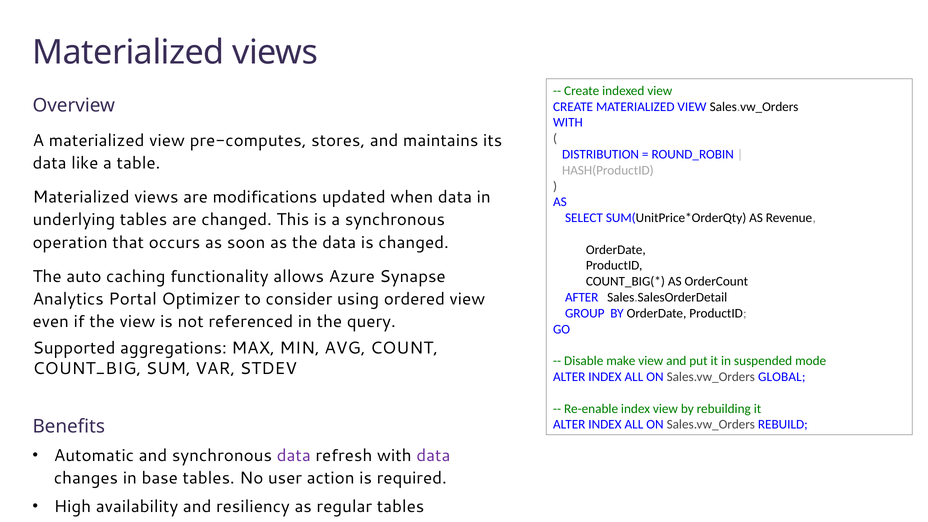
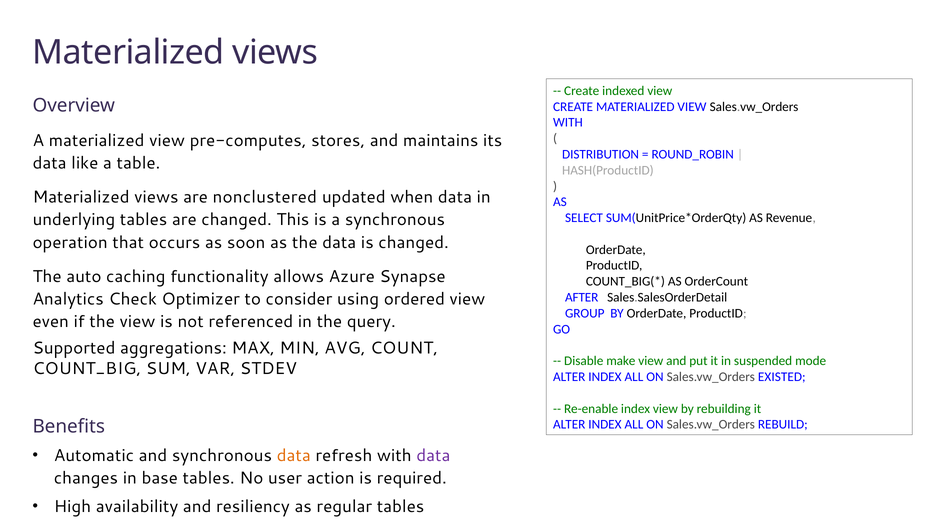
modifications: modifications -> nonclustered
Portal: Portal -> Check
GLOBAL: GLOBAL -> EXISTED
data at (294, 456) colour: purple -> orange
